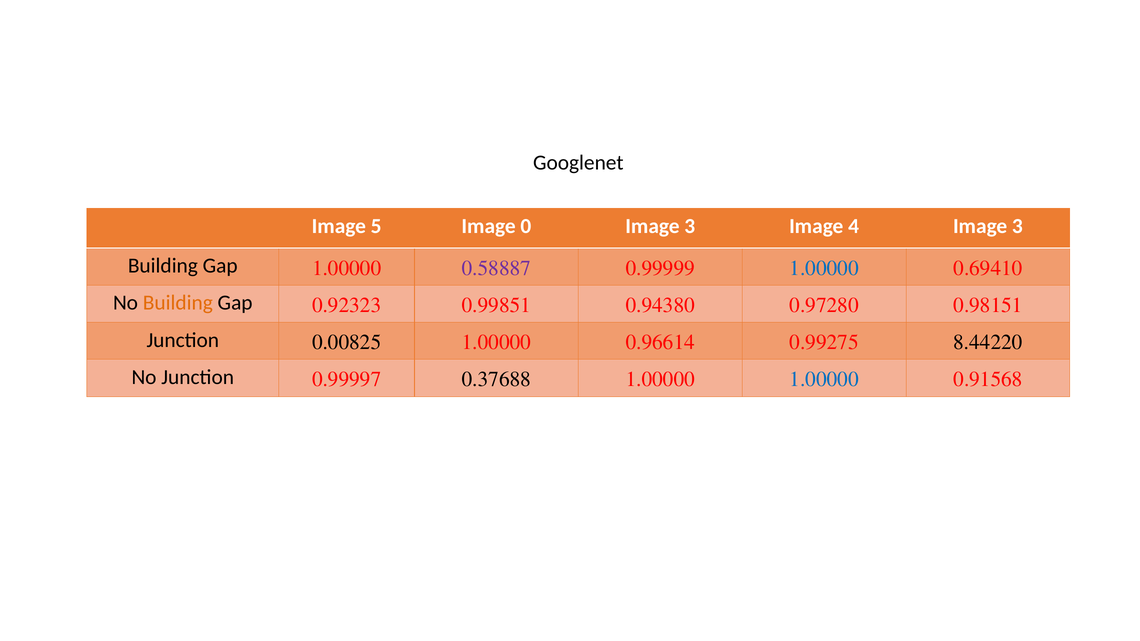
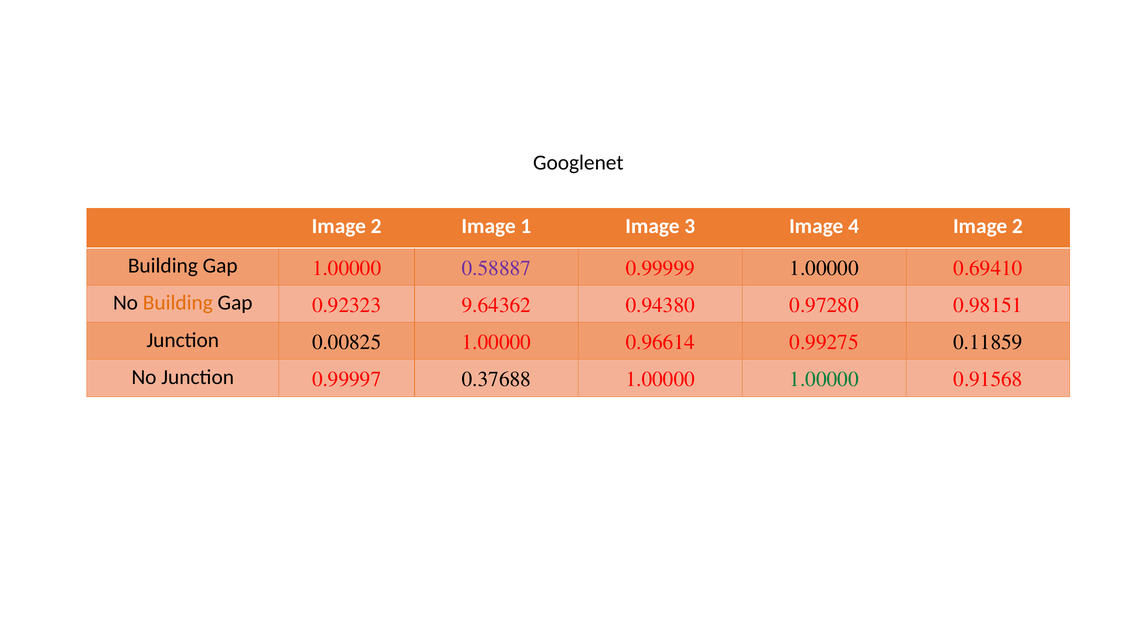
5 at (376, 226): 5 -> 2
0: 0 -> 1
4 Image 3: 3 -> 2
1.00000 at (824, 268) colour: blue -> black
0.99851: 0.99851 -> 9.64362
8.44220: 8.44220 -> 0.11859
1.00000 at (824, 379) colour: blue -> green
